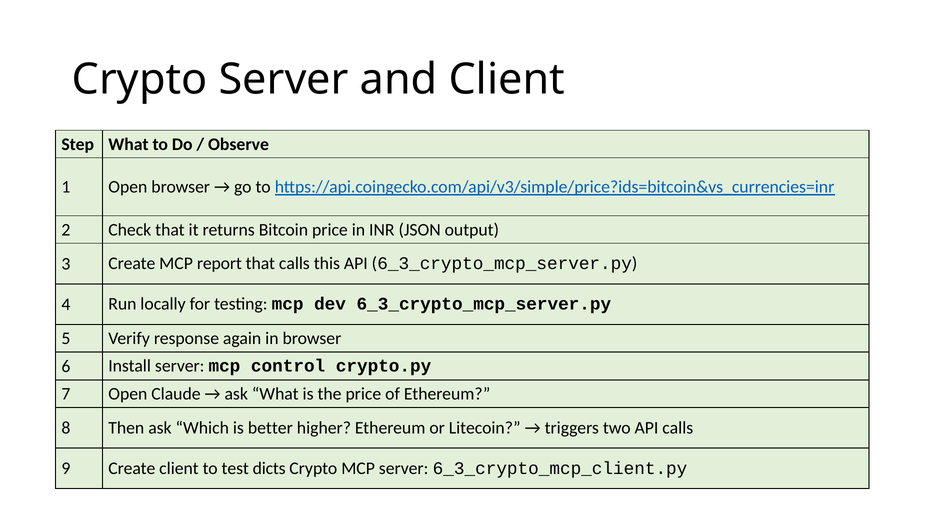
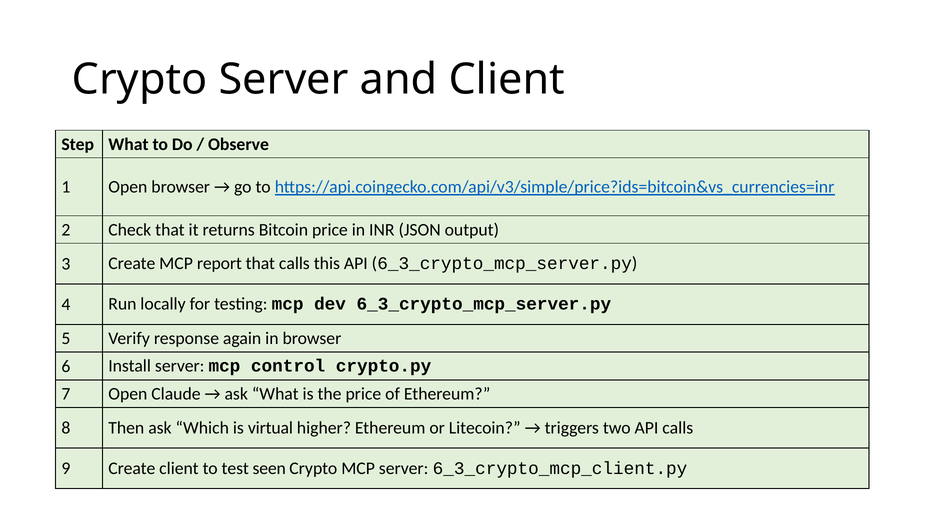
better: better -> virtual
dicts: dicts -> seen
